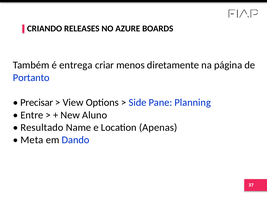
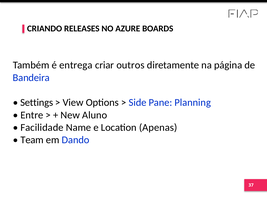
menos: menos -> outros
Portanto: Portanto -> Bandeira
Precisar: Precisar -> Settings
Resultado: Resultado -> Facilidade
Meta: Meta -> Team
